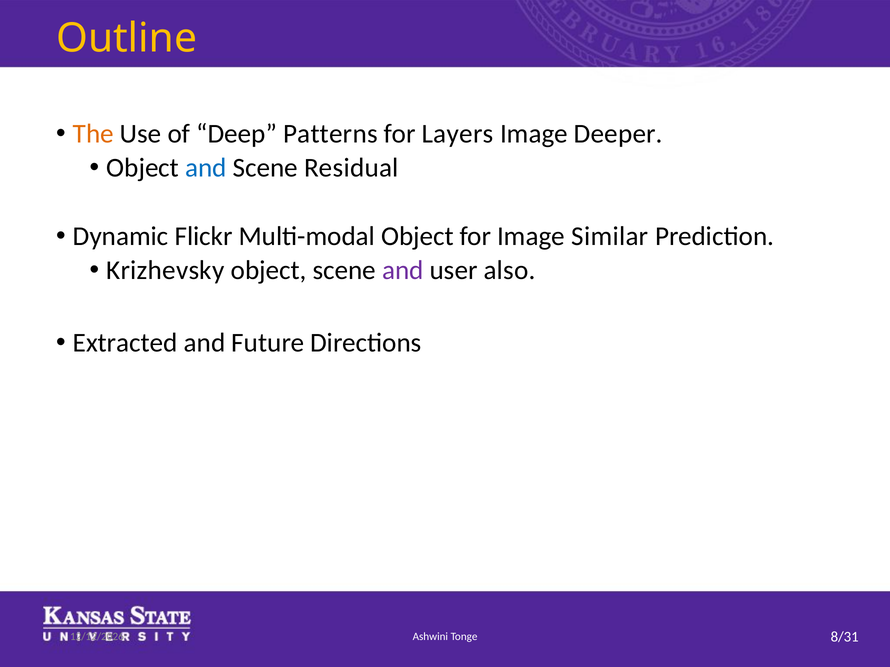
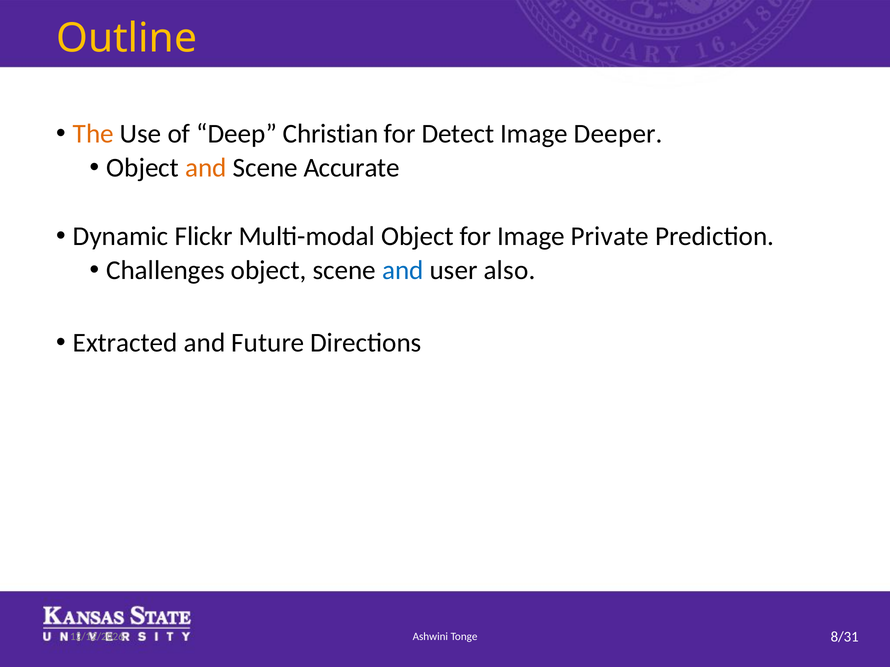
Patterns: Patterns -> Christian
Layers: Layers -> Detect
and at (206, 168) colour: blue -> orange
Residual: Residual -> Accurate
Similar: Similar -> Private
Krizhevsky: Krizhevsky -> Challenges
and at (403, 270) colour: purple -> blue
